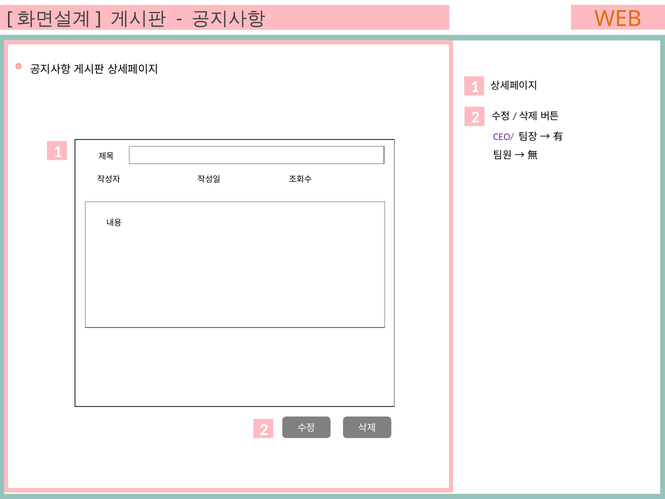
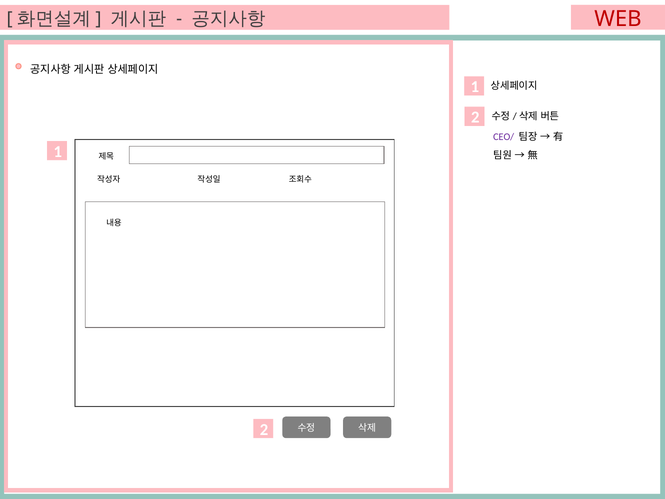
WEB colour: orange -> red
